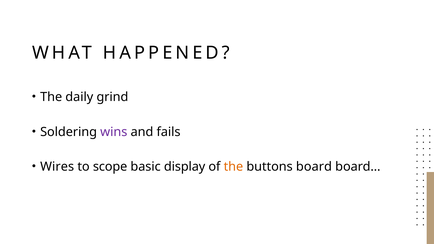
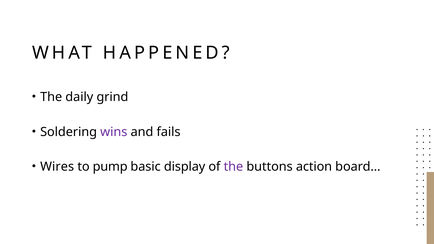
scope: scope -> pump
the at (233, 167) colour: orange -> purple
board: board -> action
